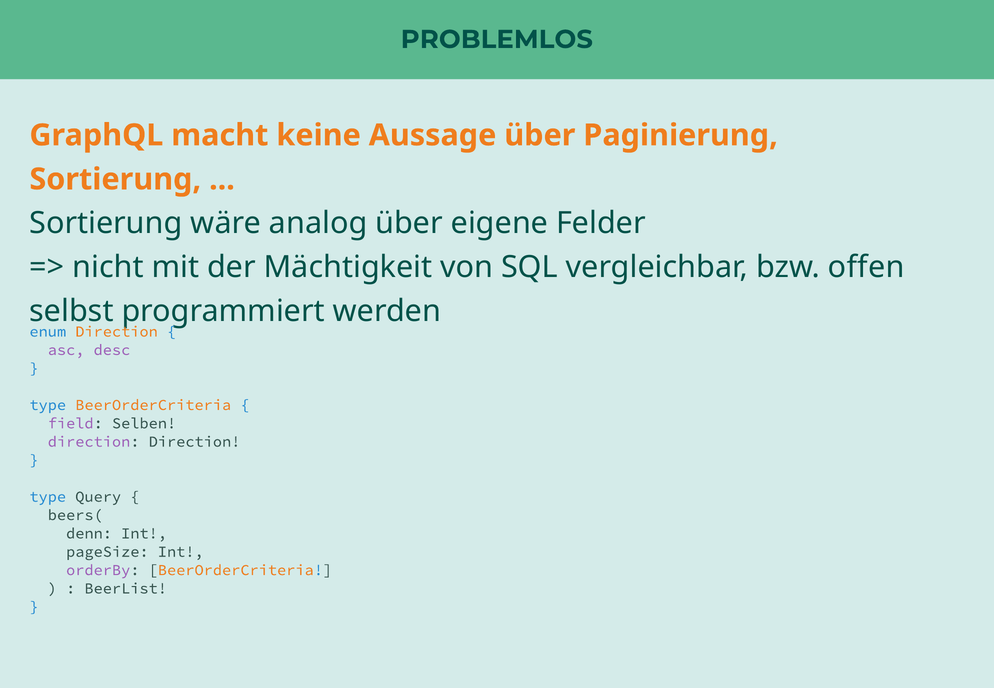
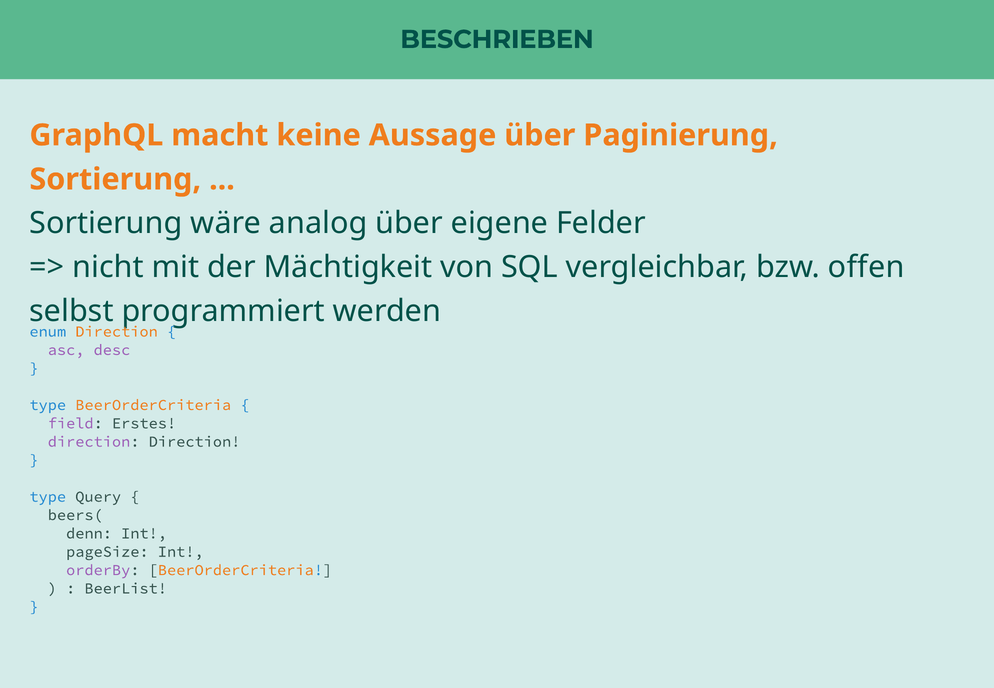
PROBLEMLOS: PROBLEMLOS -> BESCHRIEBEN
Selben: Selben -> Erstes
